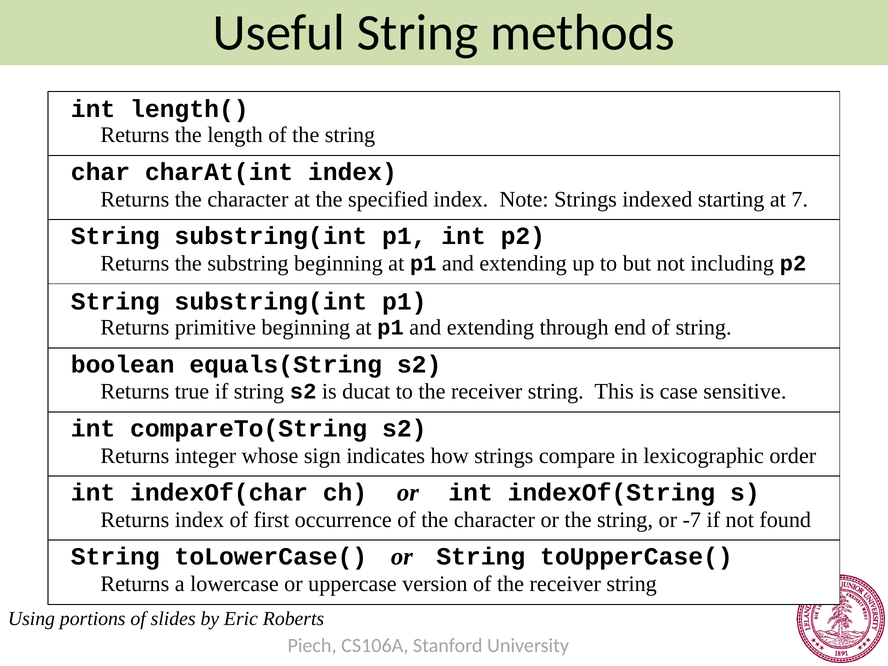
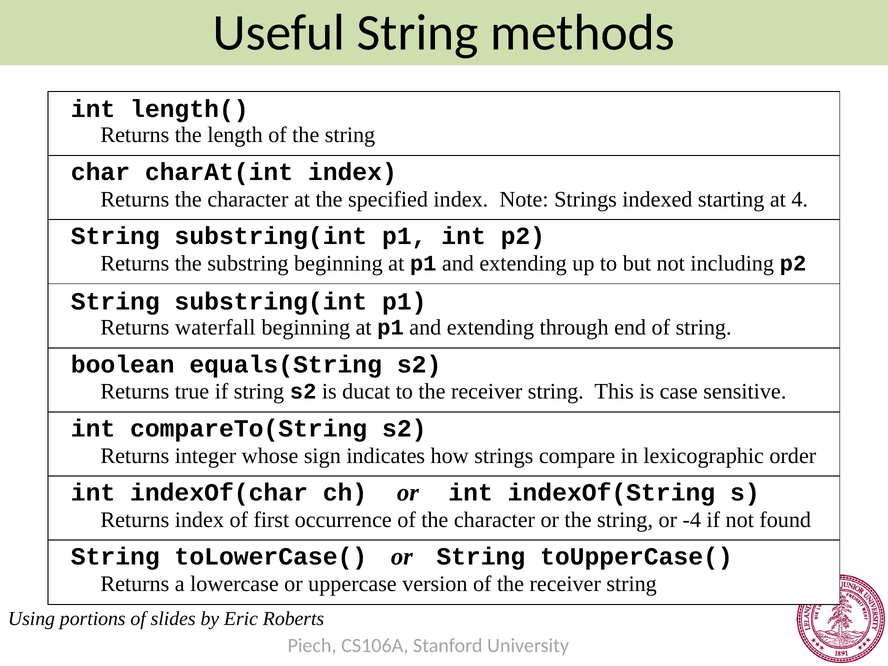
7: 7 -> 4
primitive: primitive -> waterfall
-7: -7 -> -4
